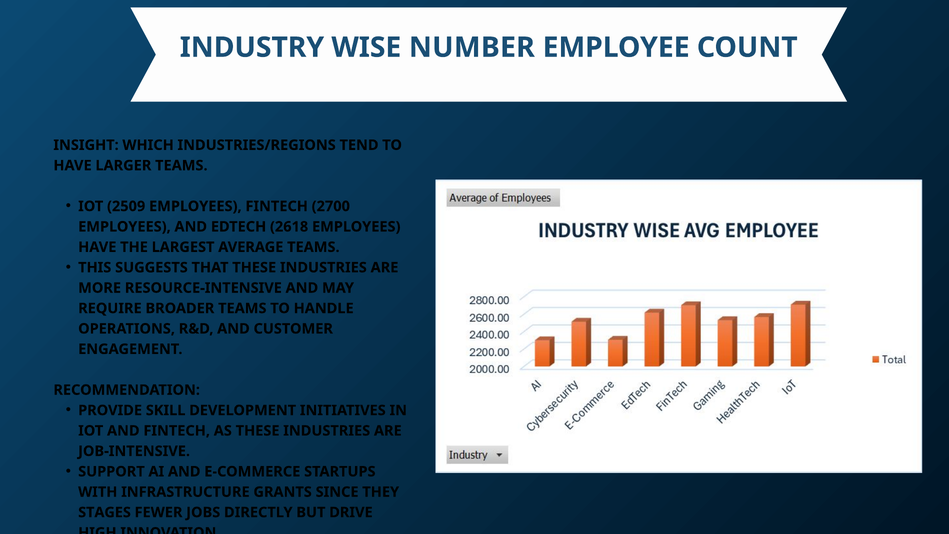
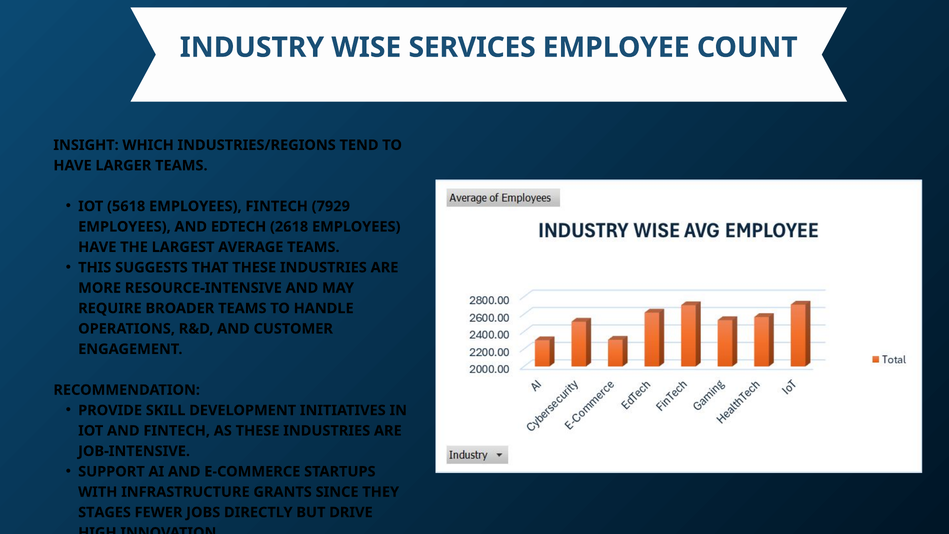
NUMBER: NUMBER -> SERVICES
2509: 2509 -> 5618
2700: 2700 -> 7929
